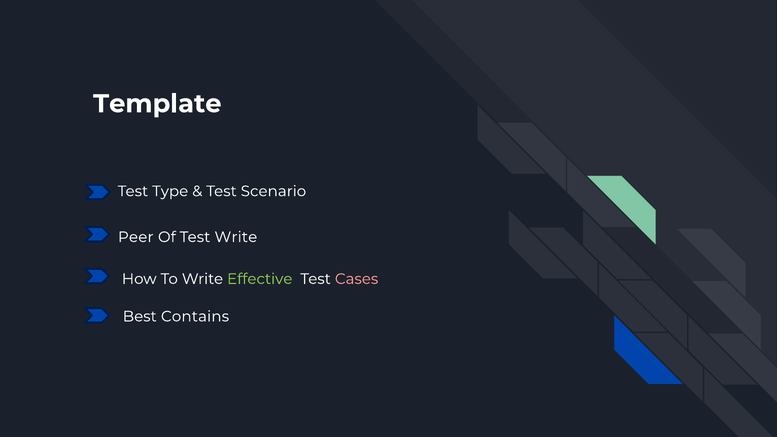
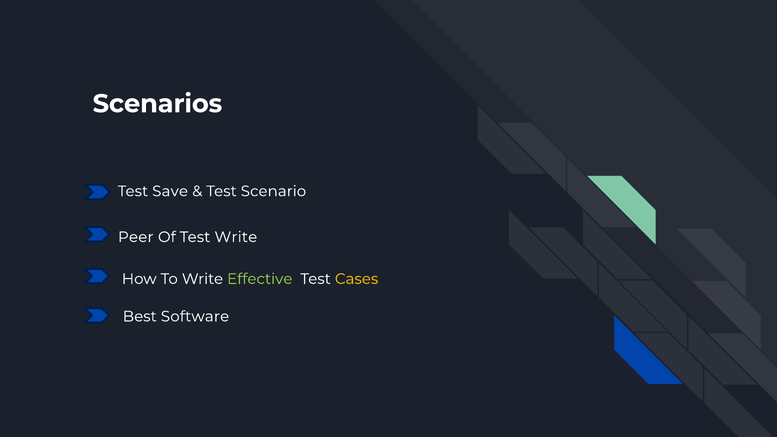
Template: Template -> Scenarios
Type: Type -> Save
Cases colour: pink -> yellow
Contains: Contains -> Software
